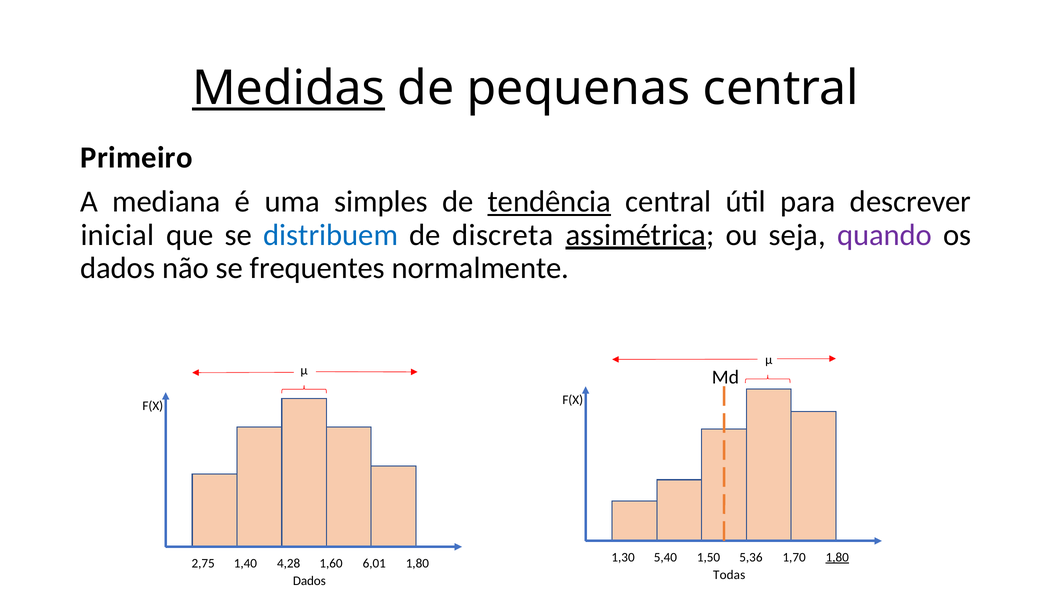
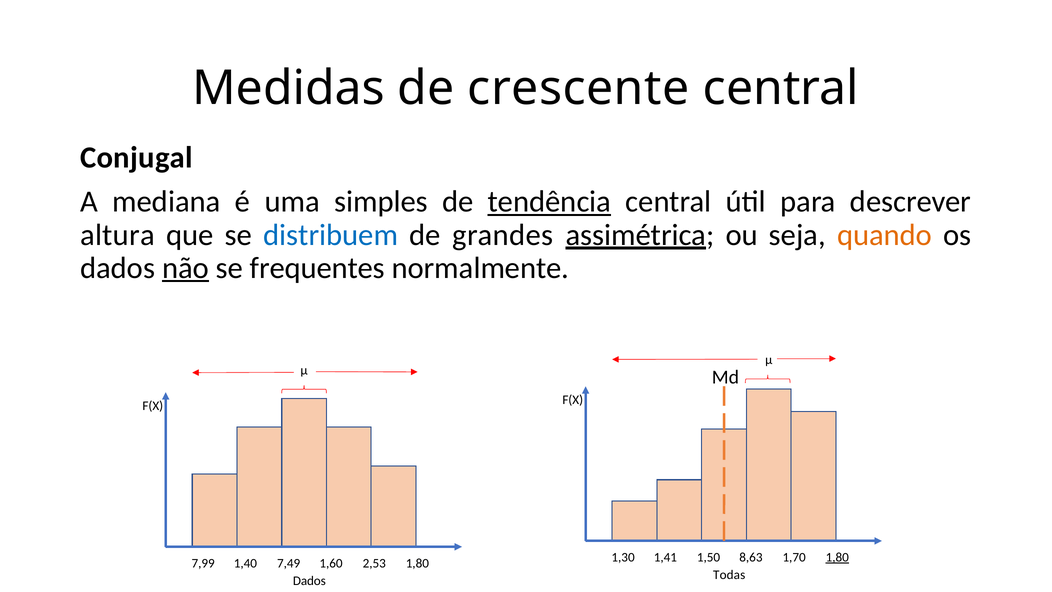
Medidas underline: present -> none
pequenas: pequenas -> crescente
Primeiro: Primeiro -> Conjugal
inicial: inicial -> altura
discreta: discreta -> grandes
quando colour: purple -> orange
não underline: none -> present
5,40: 5,40 -> 1,41
5,36: 5,36 -> 8,63
2,75: 2,75 -> 7,99
4,28: 4,28 -> 7,49
6,01: 6,01 -> 2,53
